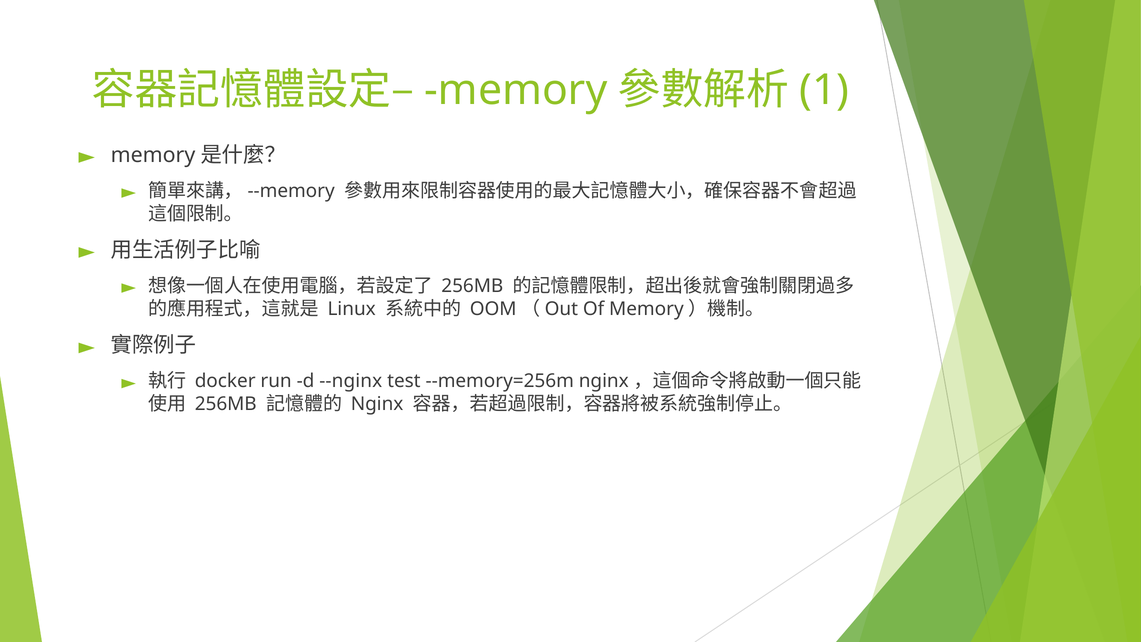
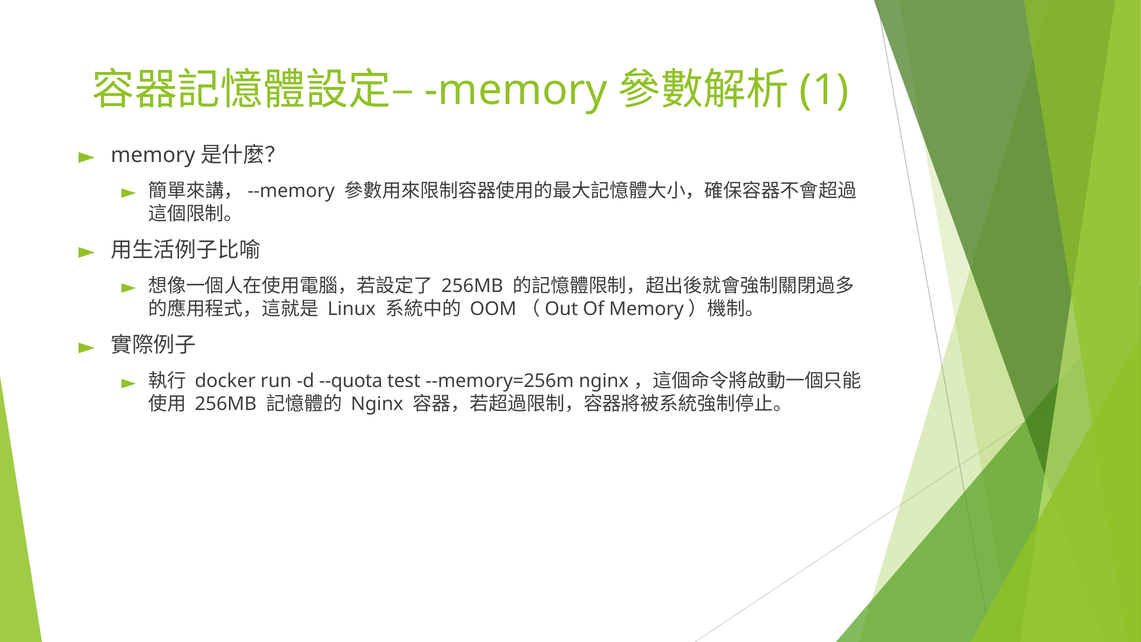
--nginx: --nginx -> --quota
